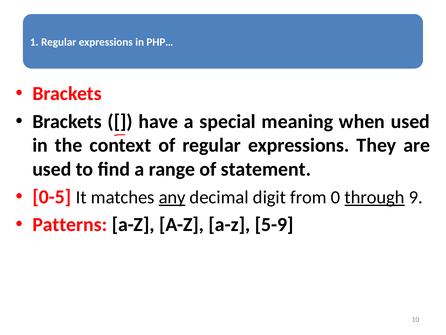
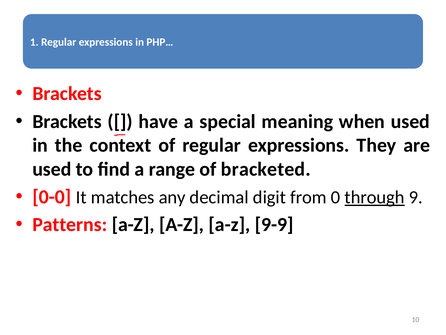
statement: statement -> bracketed
0-5: 0-5 -> 0-0
any underline: present -> none
5-9: 5-9 -> 9-9
